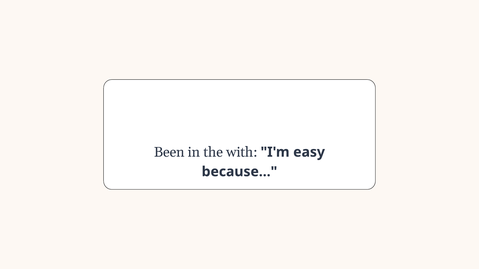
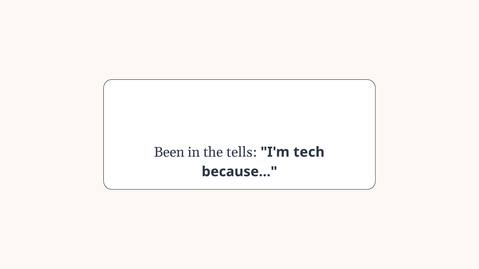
with: with -> tells
easy: easy -> tech
